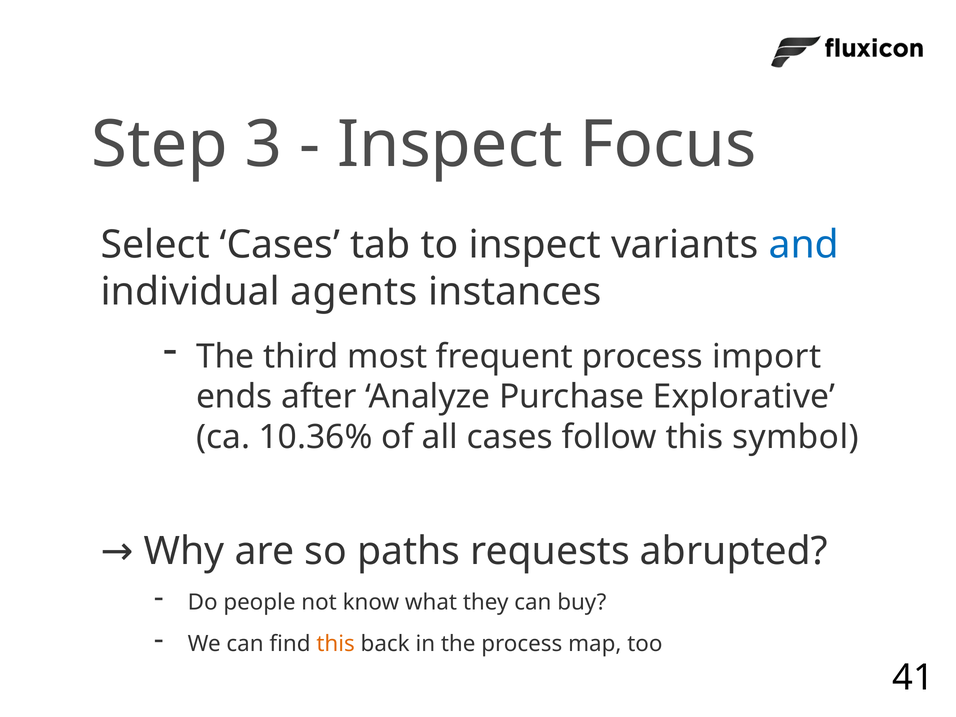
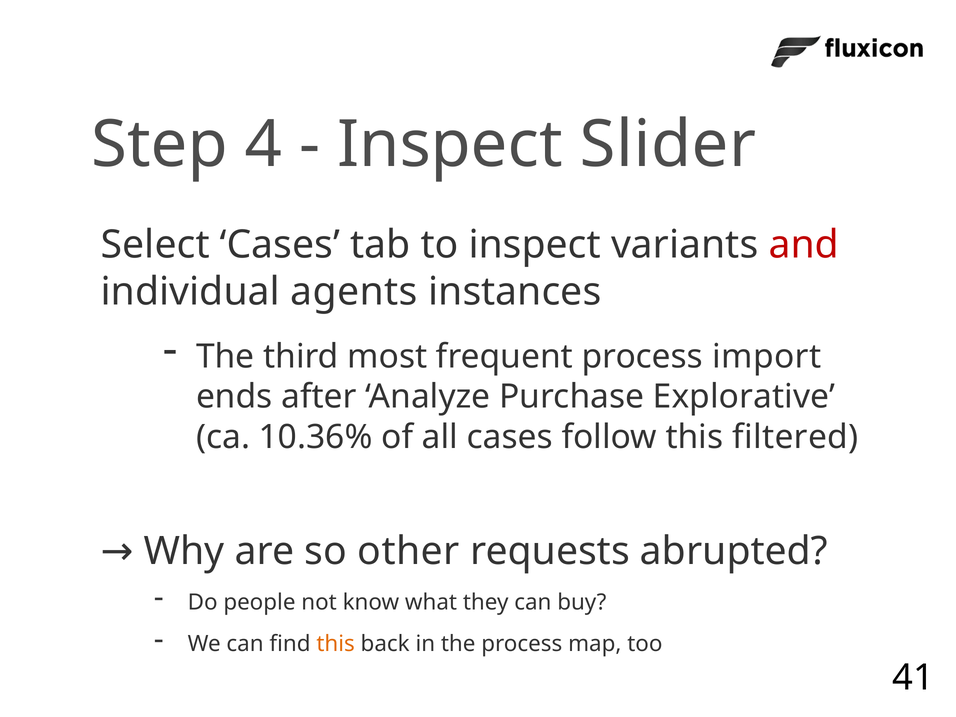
3: 3 -> 4
Focus: Focus -> Slider
and colour: blue -> red
symbol: symbol -> filtered
paths: paths -> other
